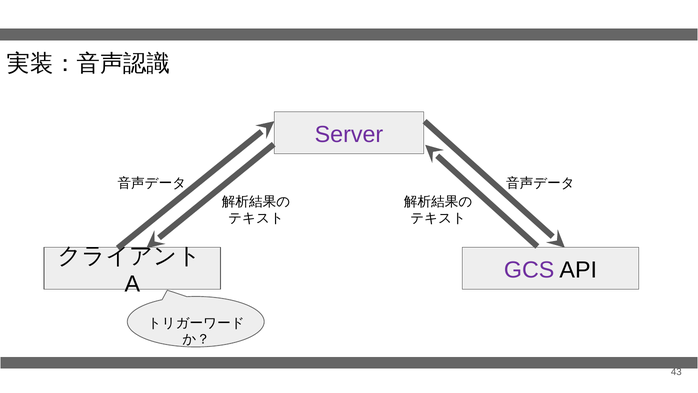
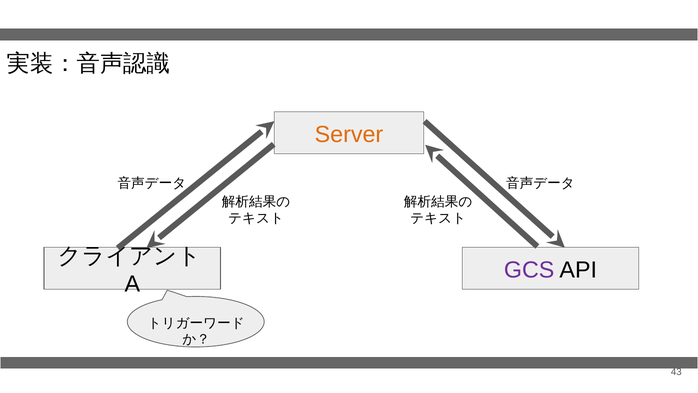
Server colour: purple -> orange
